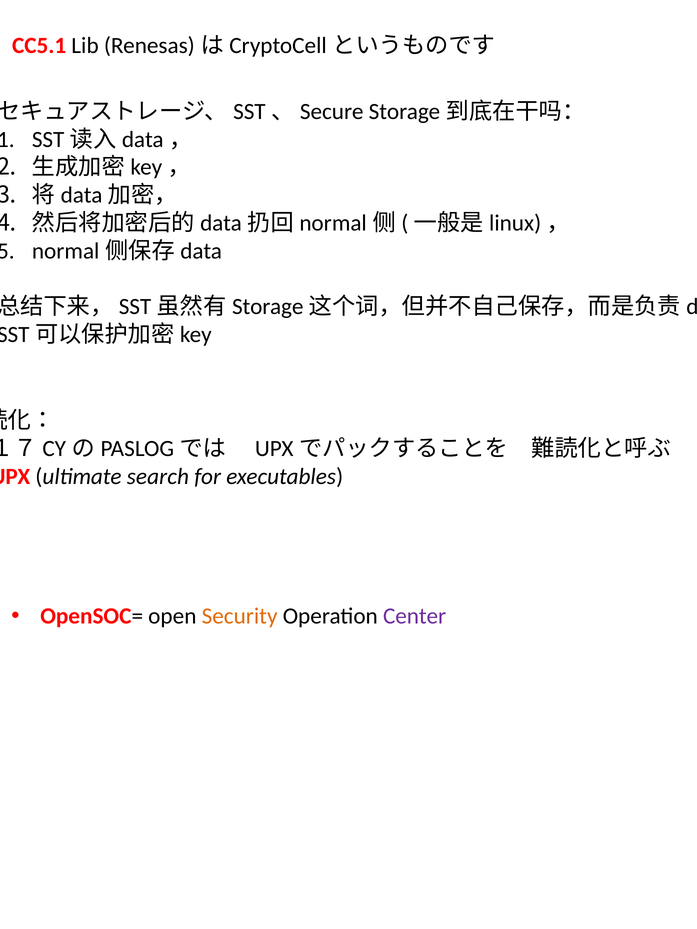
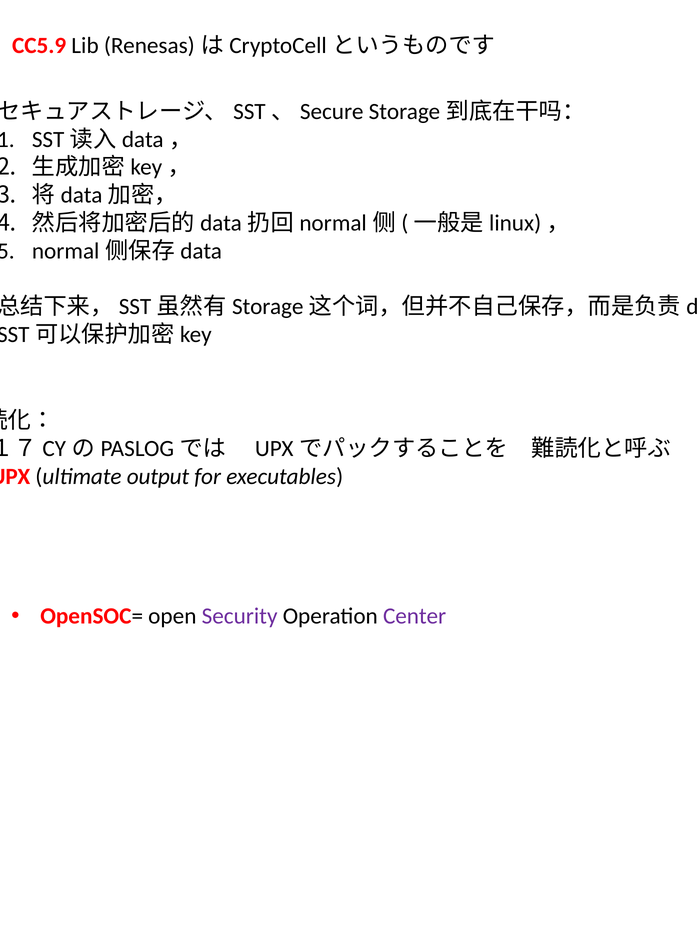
CC5.1: CC5.1 -> CC5.9
search: search -> output
Security colour: orange -> purple
